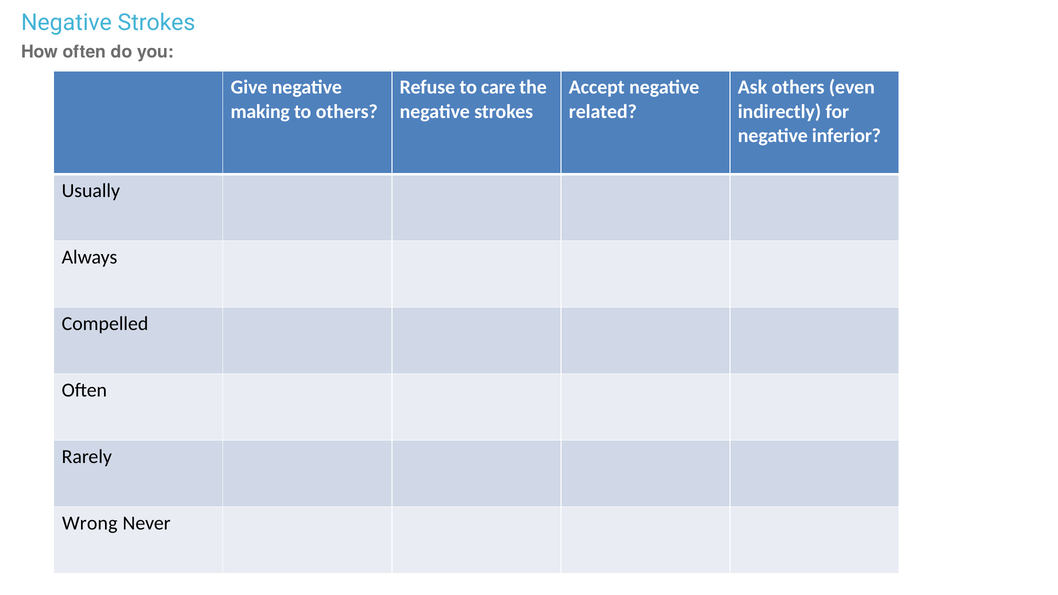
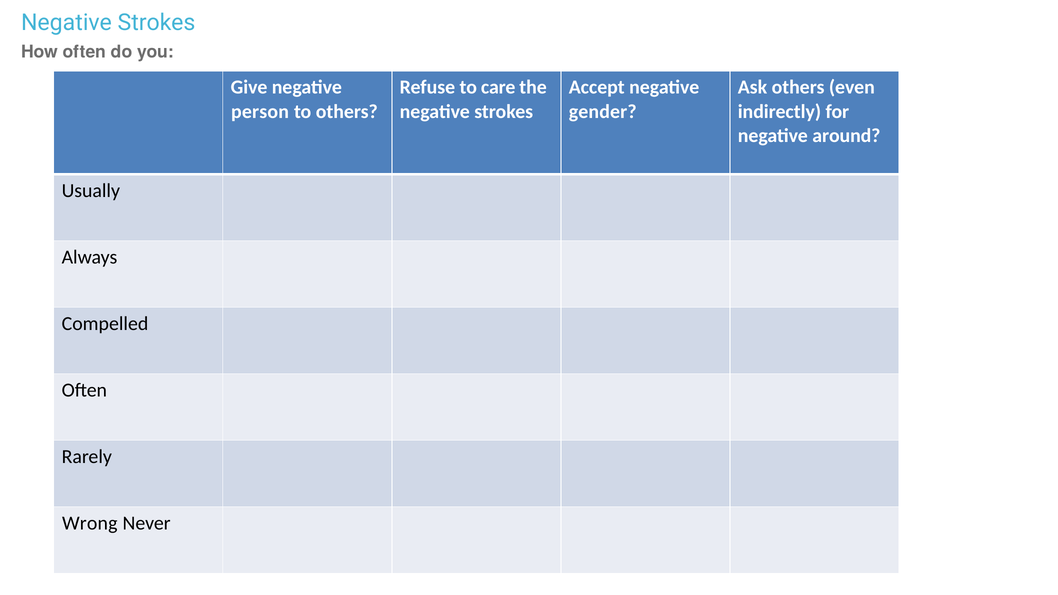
making: making -> person
related: related -> gender
inferior: inferior -> around
